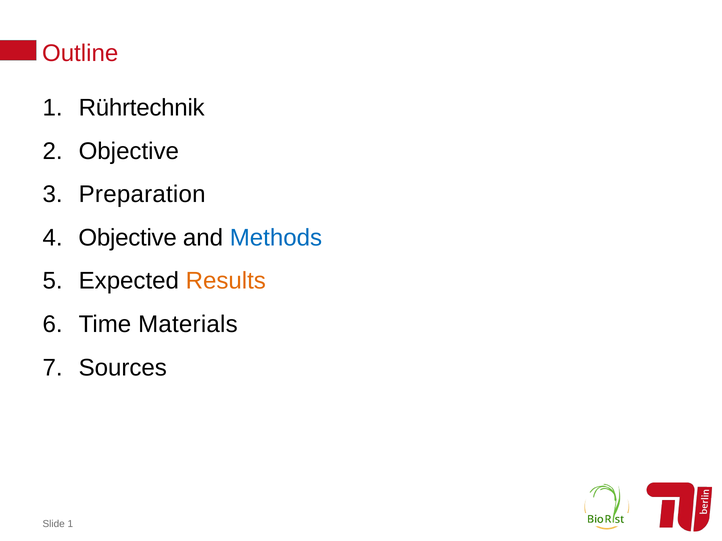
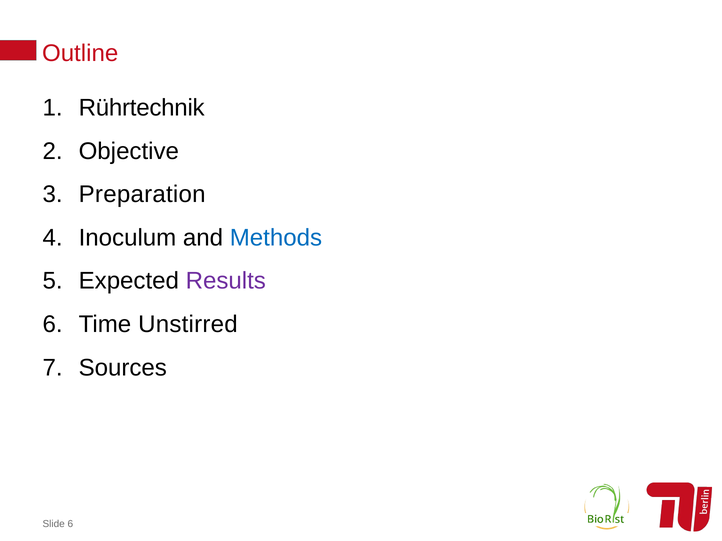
Objective at (128, 238): Objective -> Inoculum
Results colour: orange -> purple
Materials: Materials -> Unstirred
Slide 1: 1 -> 6
